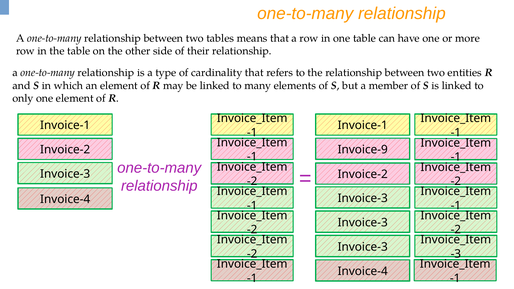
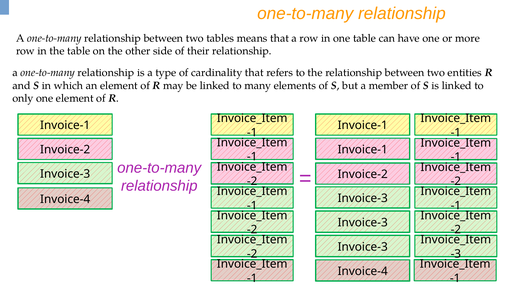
Invoice-9 at (363, 150): Invoice-9 -> Invoice-1
